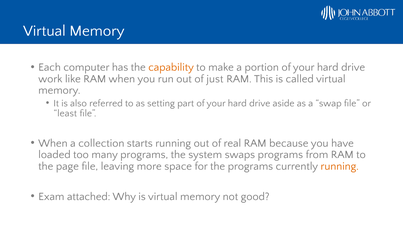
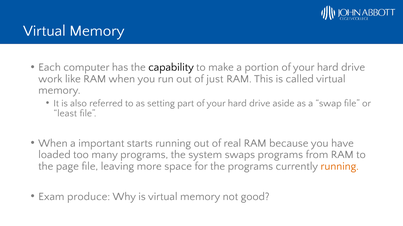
capability colour: orange -> black
collection: collection -> important
attached: attached -> produce
